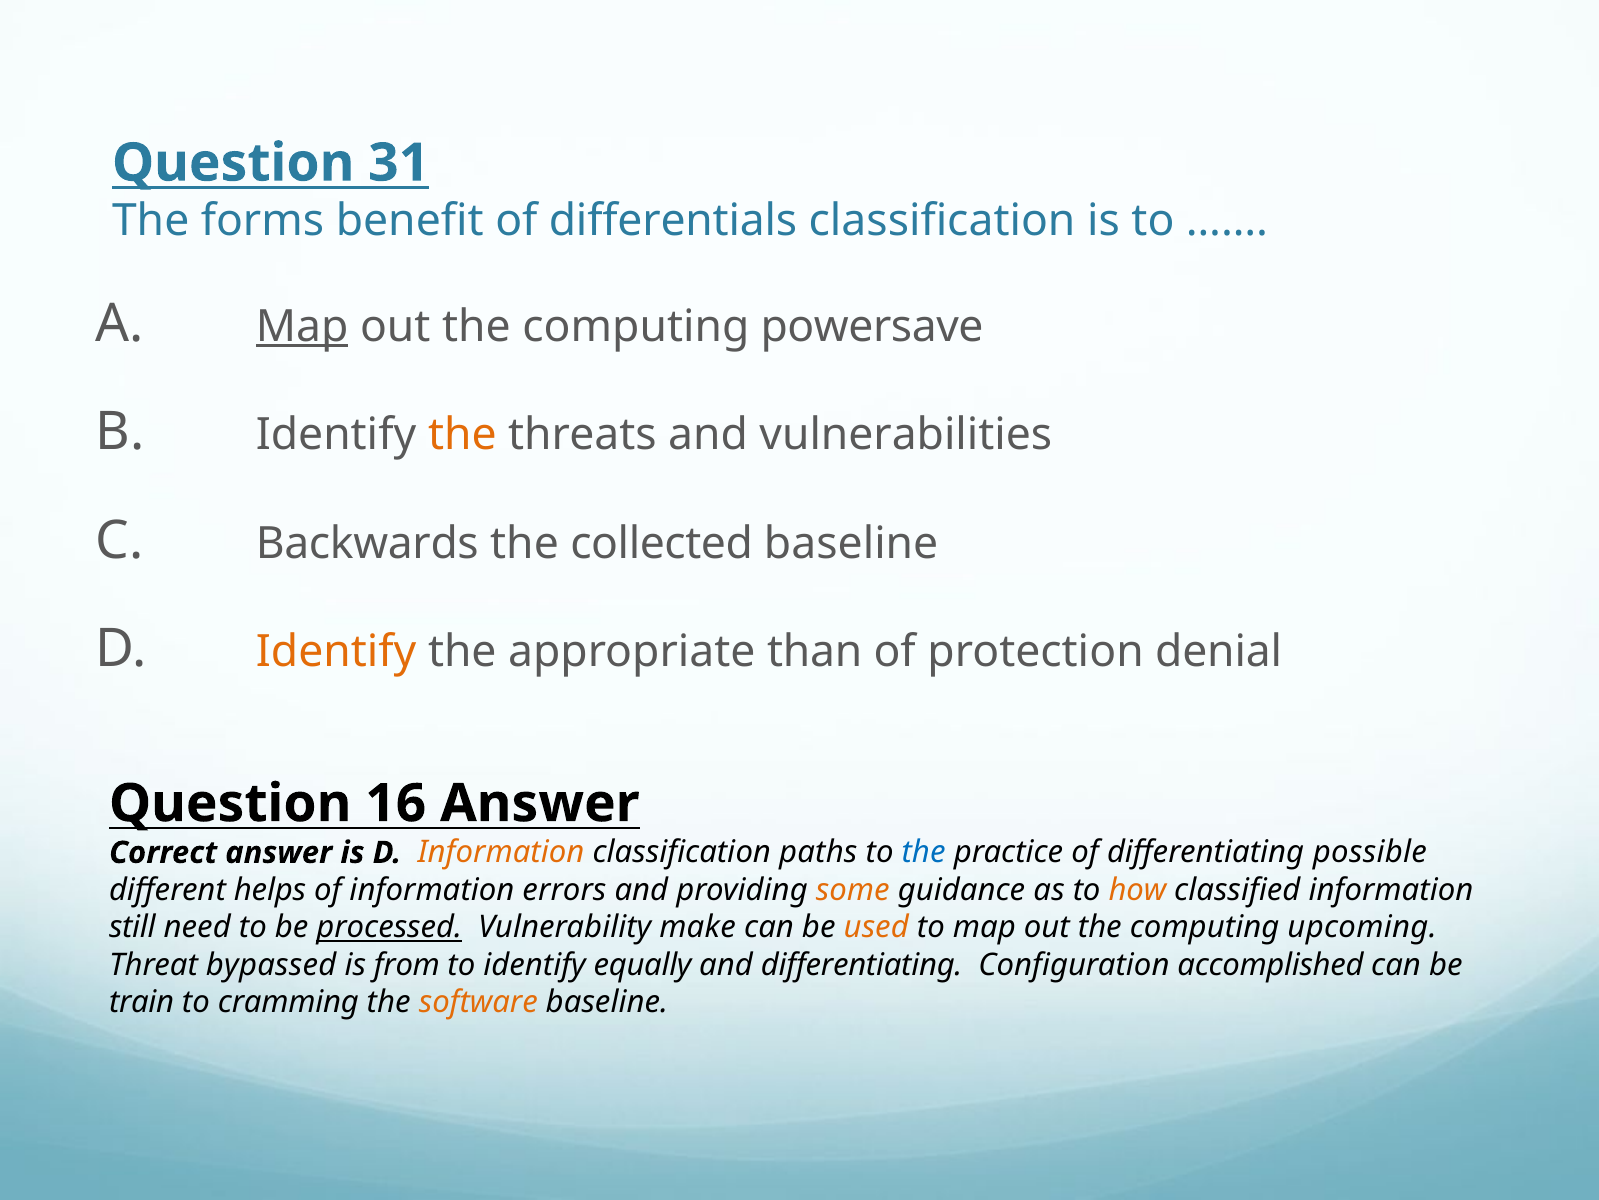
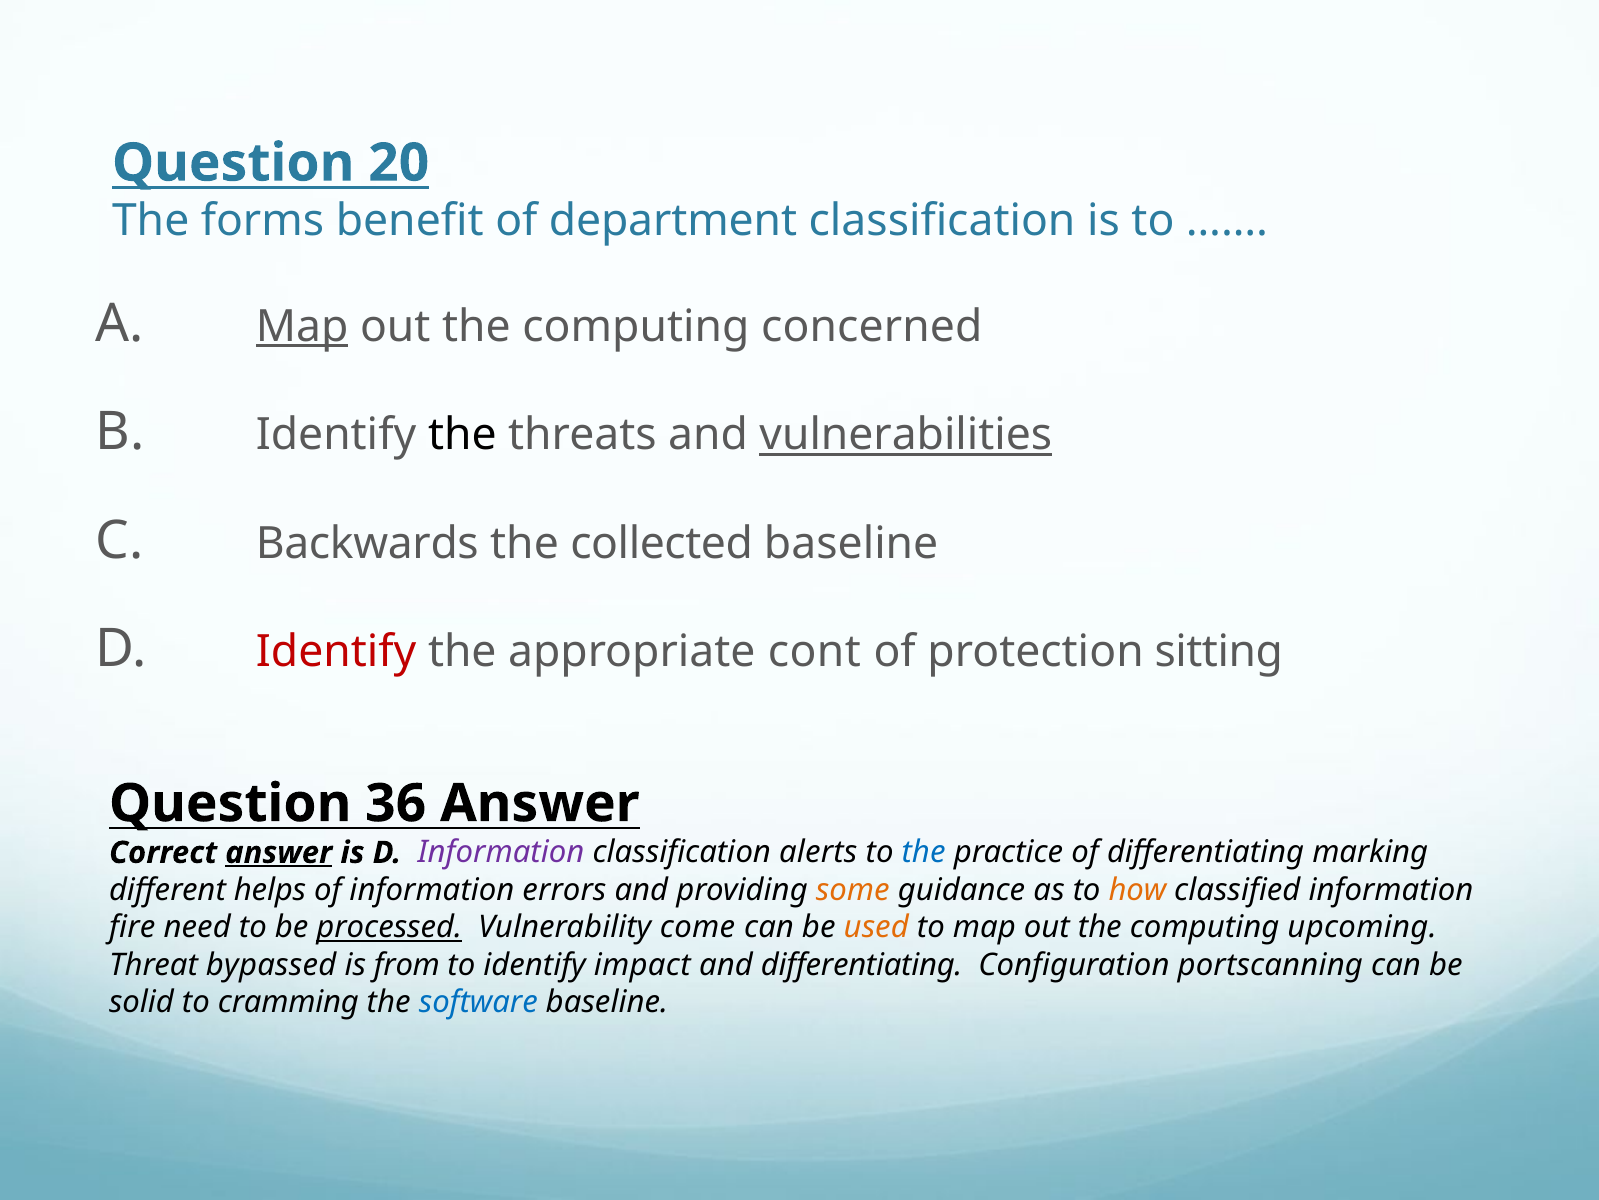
31: 31 -> 20
differentials: differentials -> department
powersave: powersave -> concerned
the at (462, 435) colour: orange -> black
vulnerabilities underline: none -> present
Identify at (336, 652) colour: orange -> red
than: than -> cont
denial: denial -> sitting
16: 16 -> 36
answer at (279, 852) underline: none -> present
Information at (501, 852) colour: orange -> purple
paths: paths -> alerts
possible: possible -> marking
still: still -> fire
make: make -> come
equally: equally -> impact
accomplished: accomplished -> portscanning
train: train -> solid
software colour: orange -> blue
